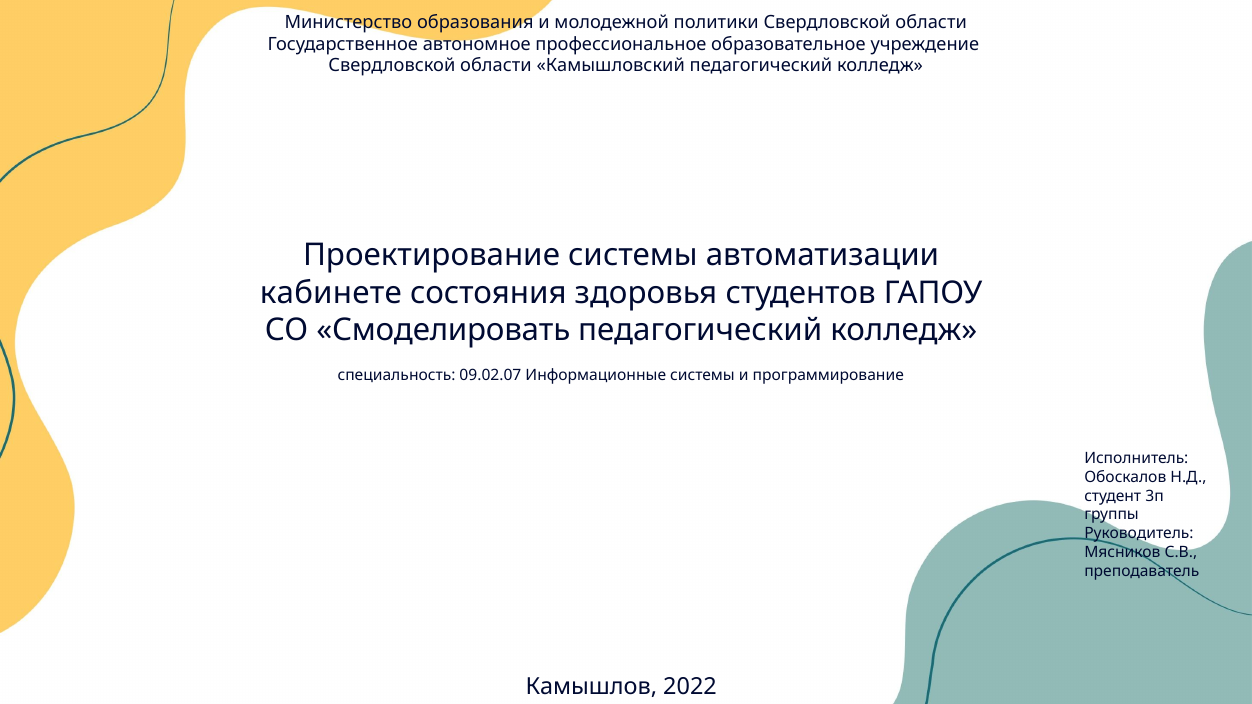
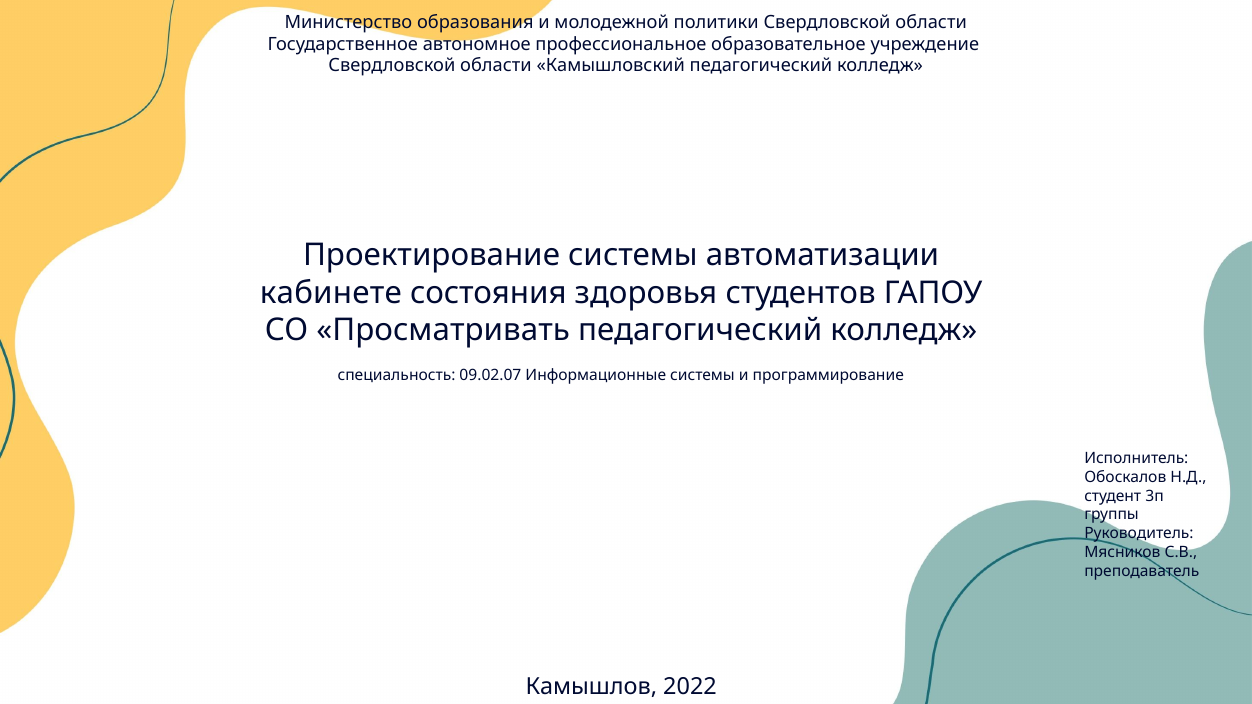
Смоделировать: Смоделировать -> Просматривать
